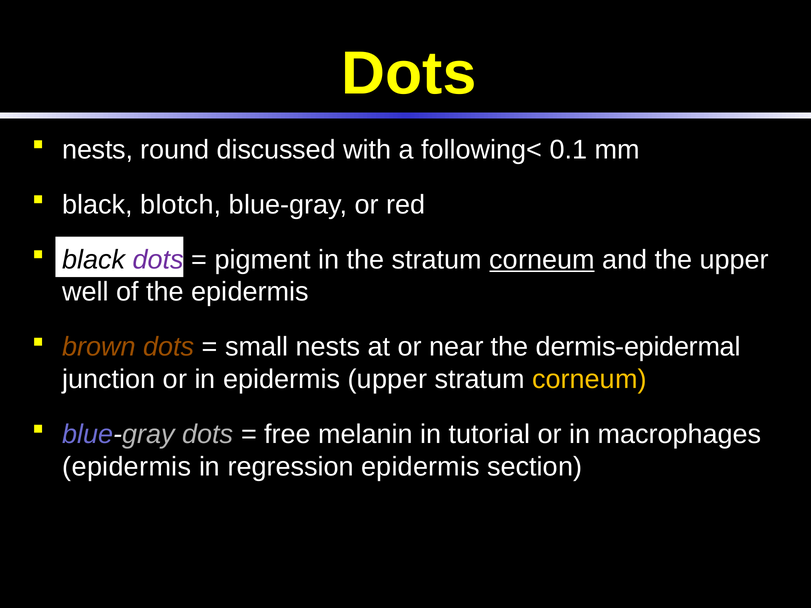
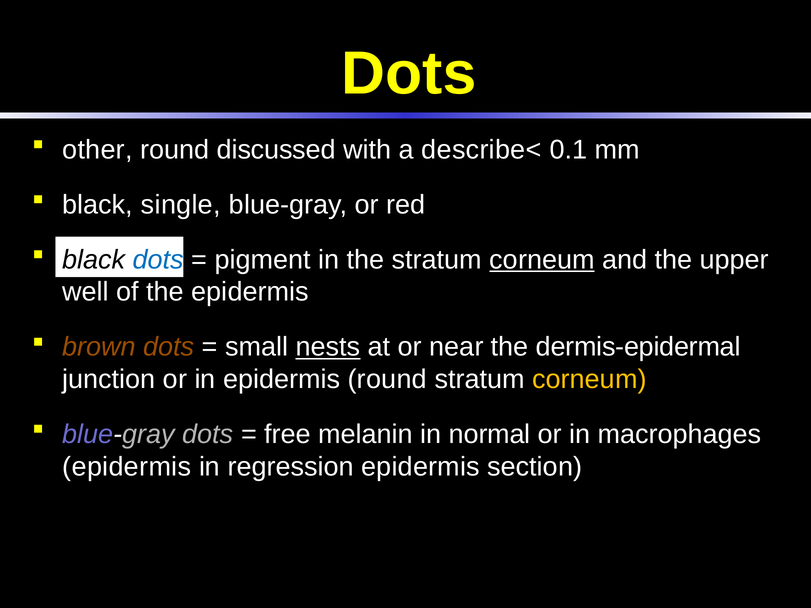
nests at (98, 150): nests -> other
following<: following< -> describe<
blotch: blotch -> single
dots at (158, 260) colour: purple -> blue
nests at (328, 347) underline: none -> present
epidermis upper: upper -> round
tutorial: tutorial -> normal
